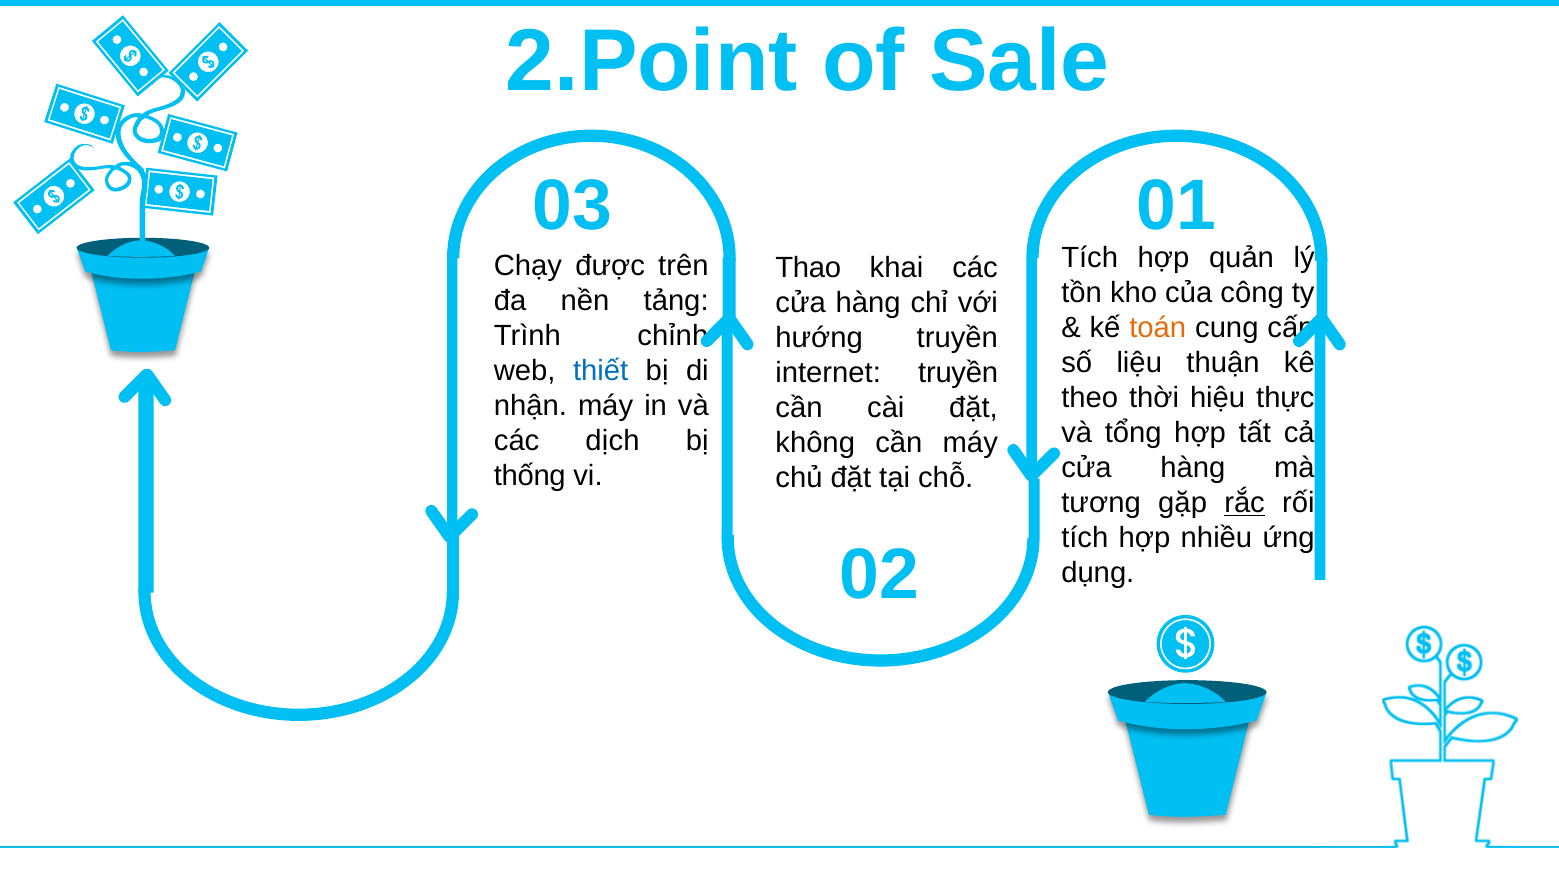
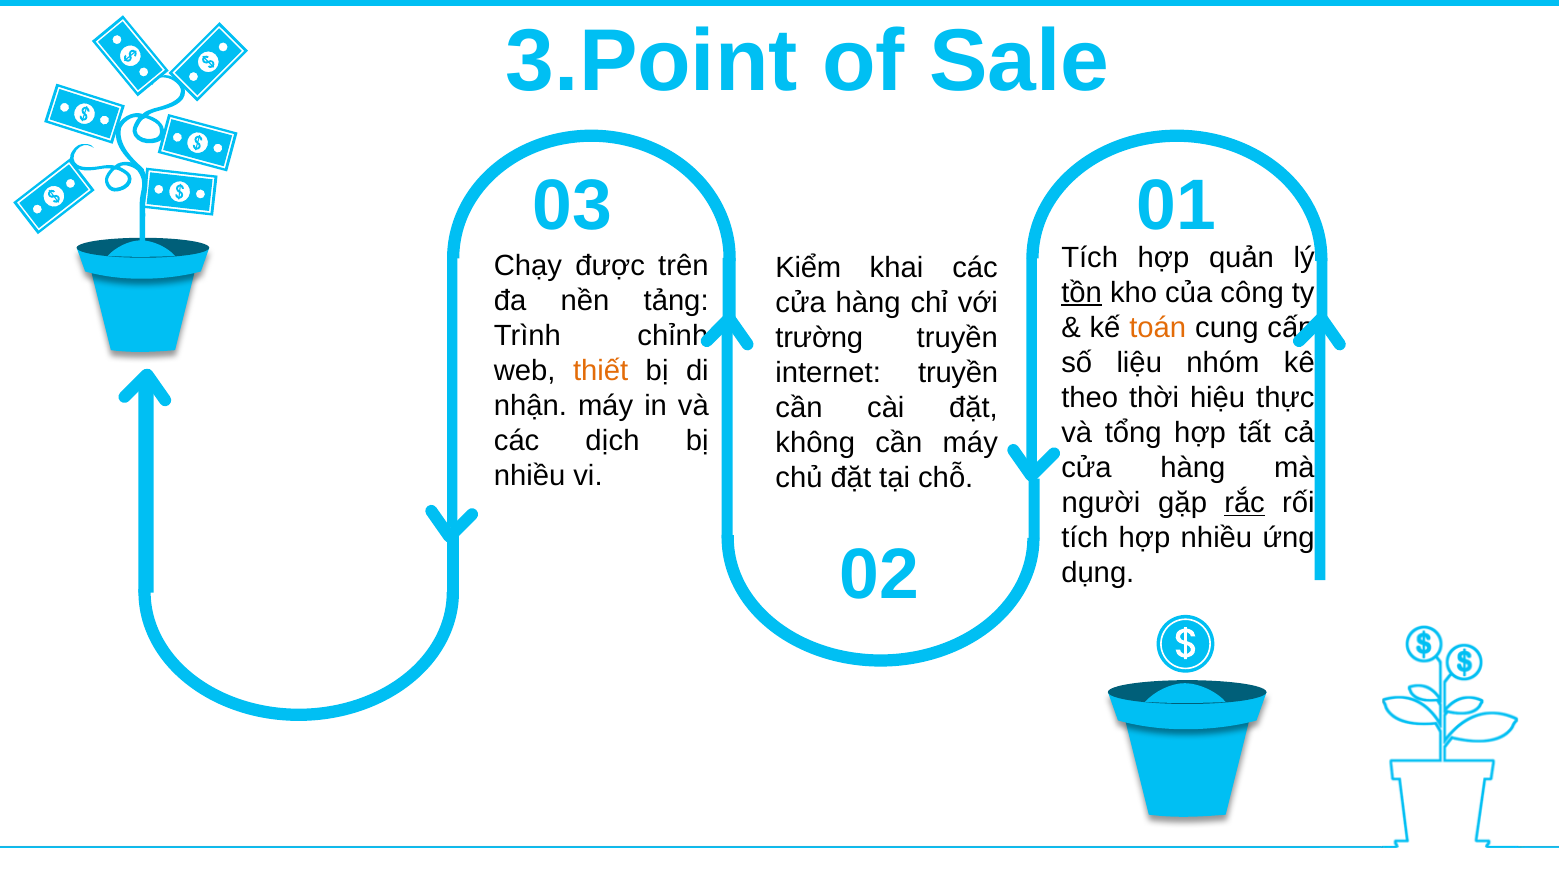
2.Point: 2.Point -> 3.Point
Thao: Thao -> Kiểm
tồn underline: none -> present
hướng: hướng -> trường
thuận: thuận -> nhóm
thiết colour: blue -> orange
thống at (530, 476): thống -> nhiều
tương: tương -> người
